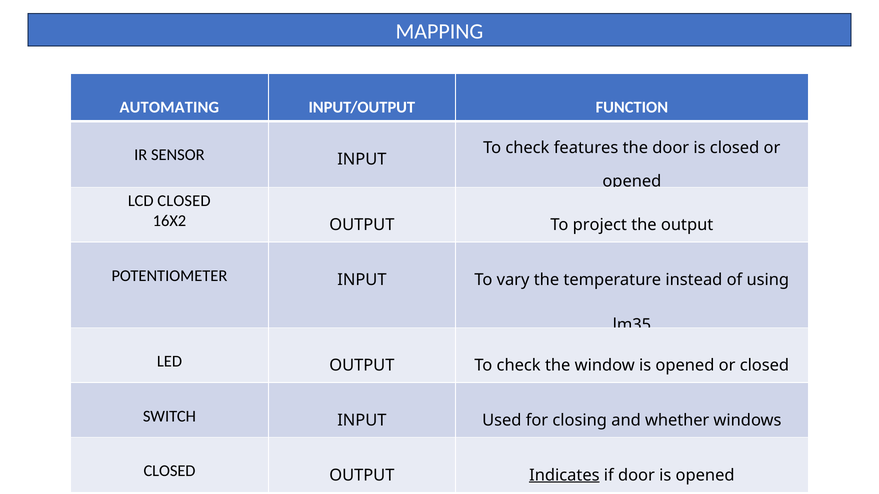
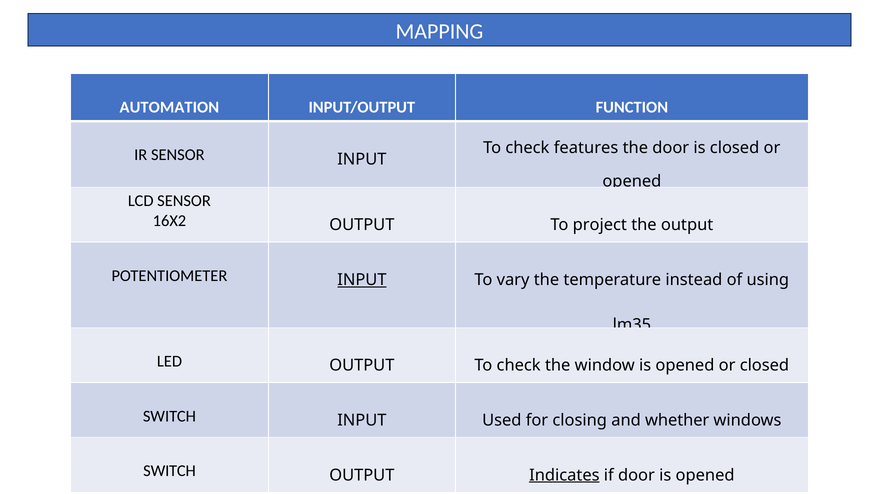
AUTOMATING: AUTOMATING -> AUTOMATION
LCD CLOSED: CLOSED -> SENSOR
INPUT at (362, 280) underline: none -> present
CLOSED at (170, 471): CLOSED -> SWITCH
